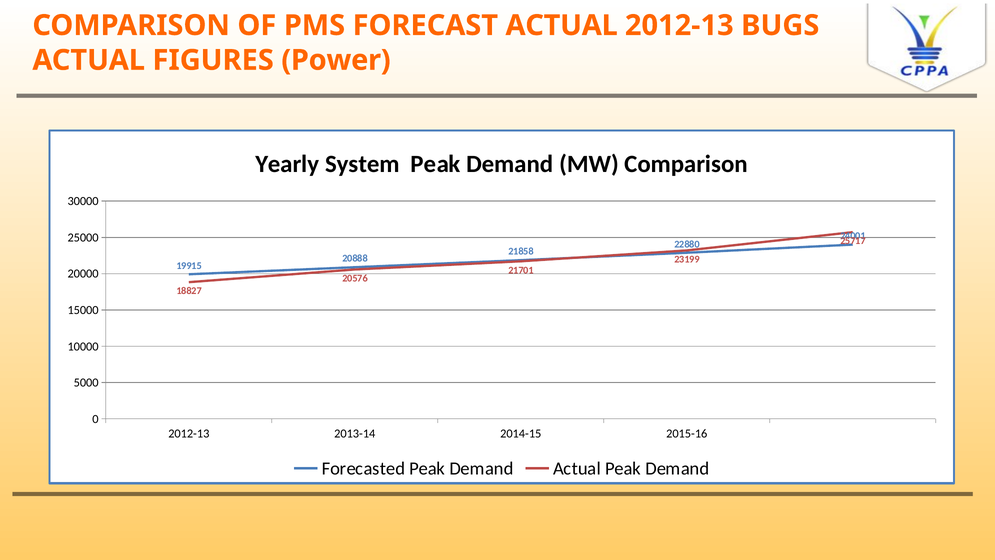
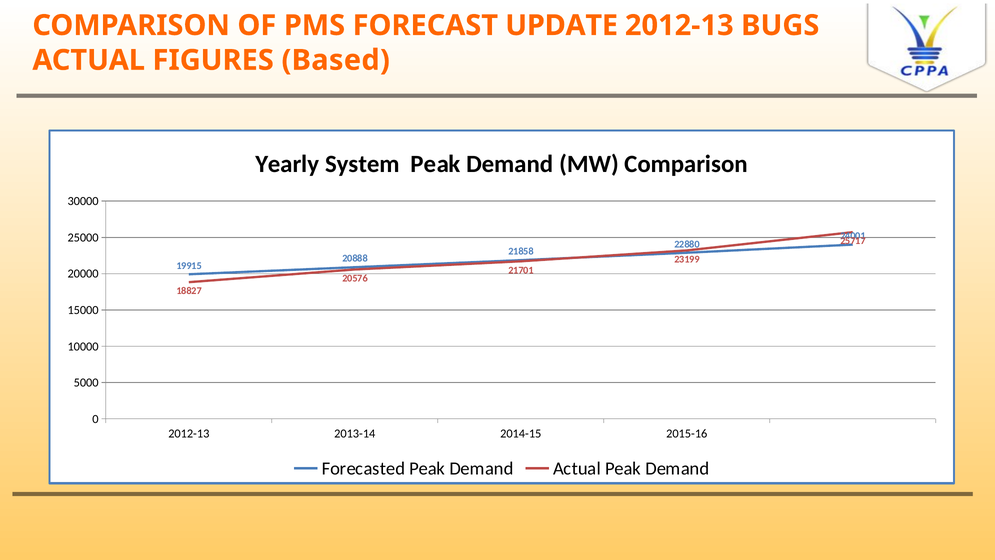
FORECAST ACTUAL: ACTUAL -> UPDATE
Power: Power -> Based
